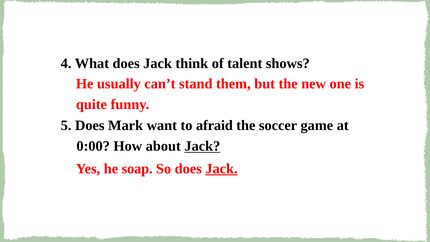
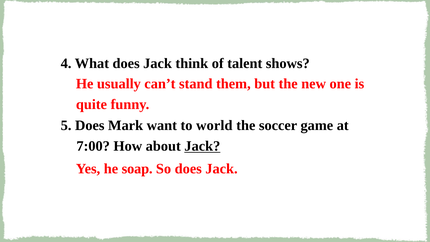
afraid: afraid -> world
0:00: 0:00 -> 7:00
Jack at (221, 169) underline: present -> none
